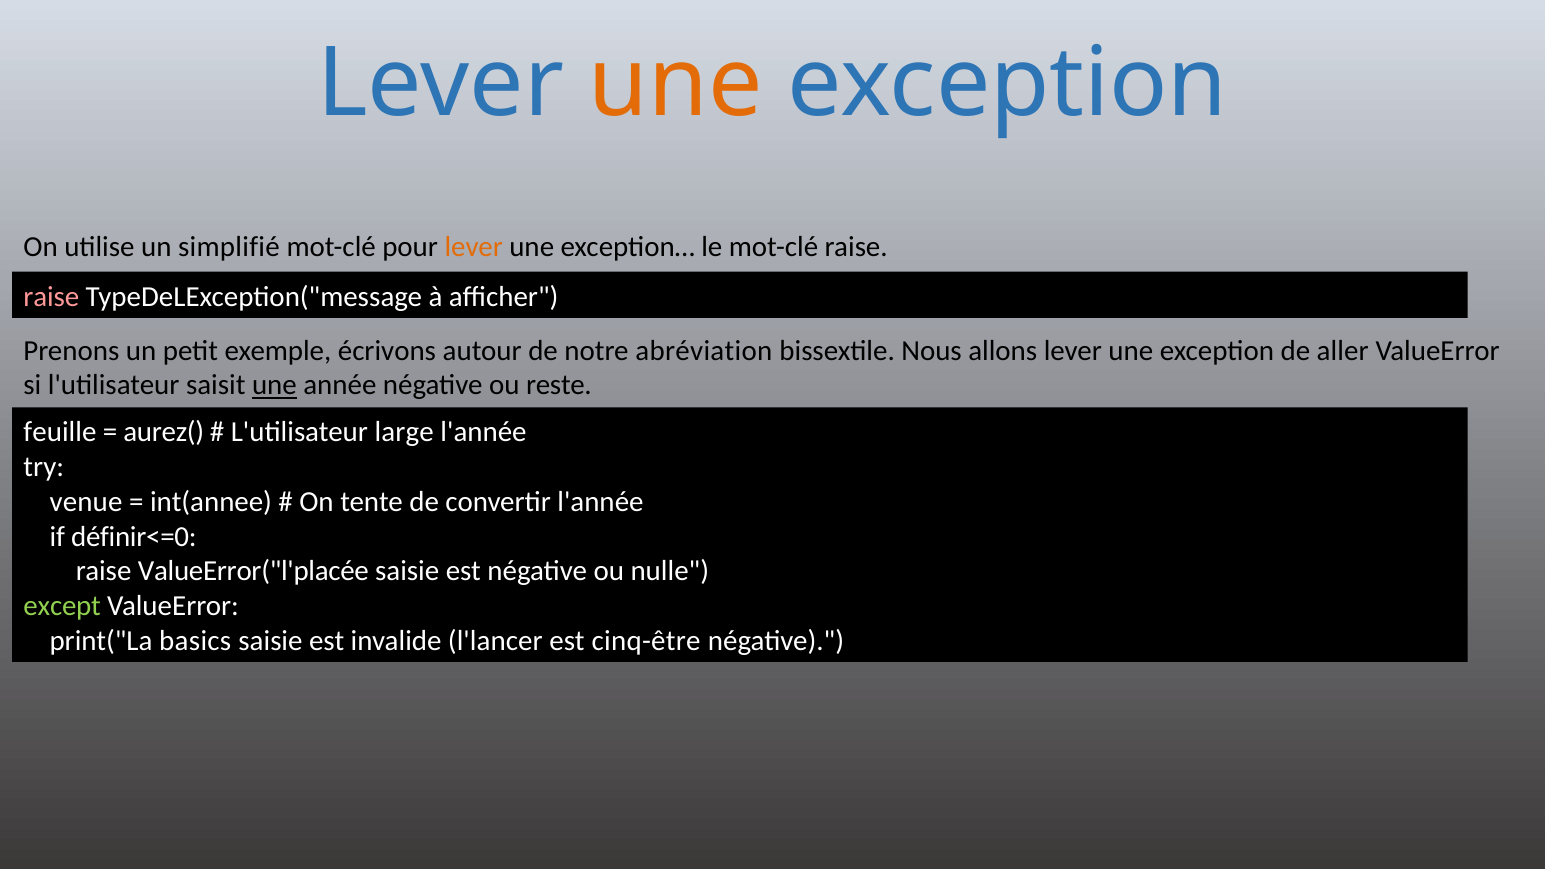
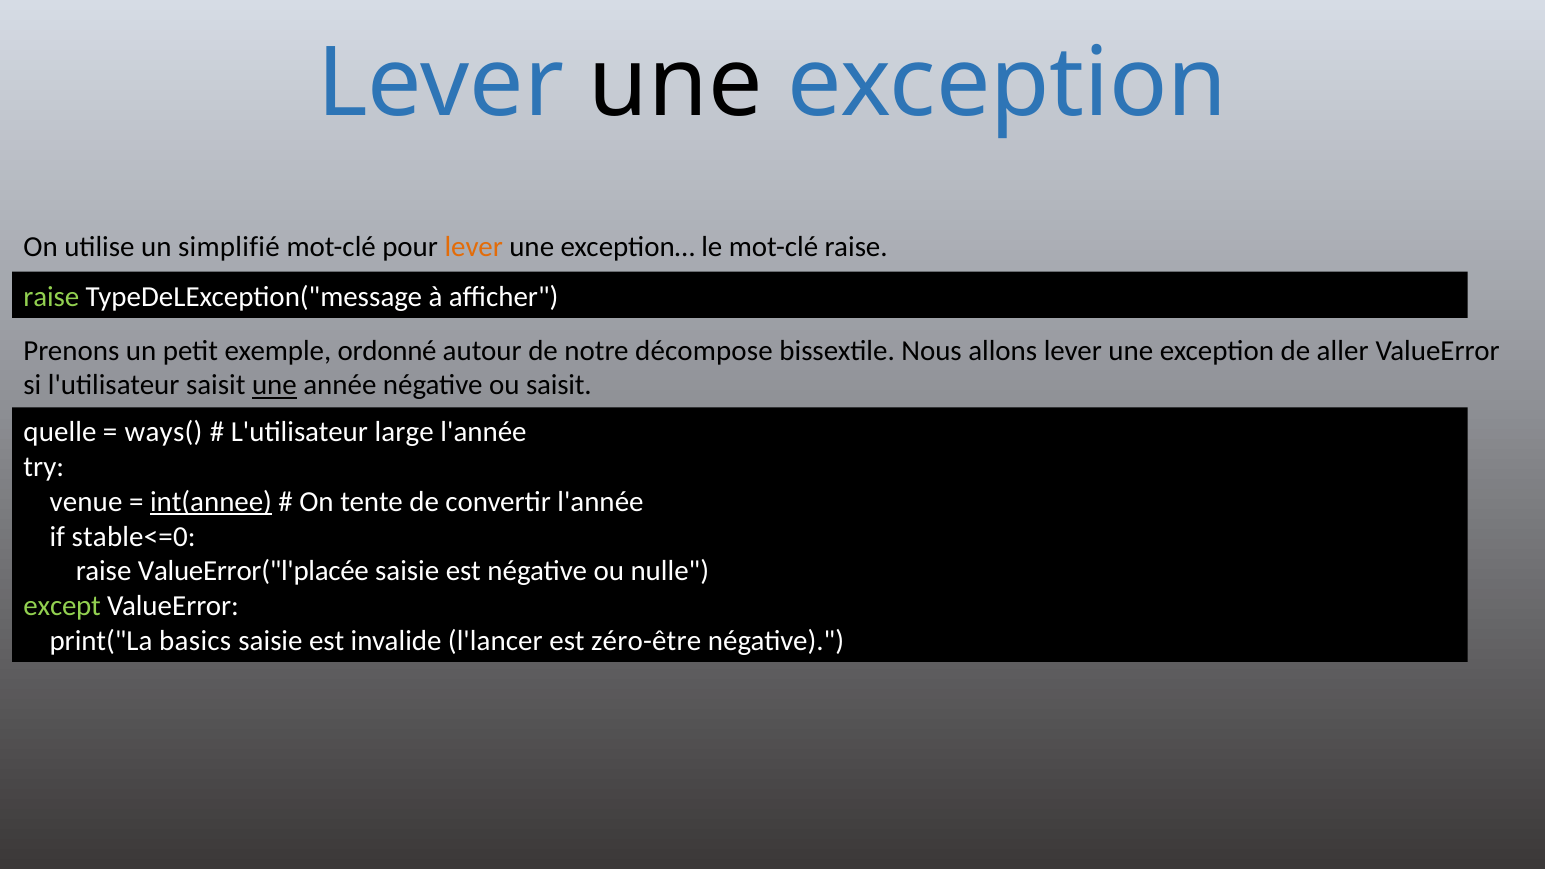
une at (676, 83) colour: orange -> black
raise at (51, 297) colour: pink -> light green
écrivons: écrivons -> ordonné
abréviation: abréviation -> décompose
ou reste: reste -> saisit
feuille: feuille -> quelle
aurez(: aurez( -> ways(
int(annee underline: none -> present
définir<=0: définir<=0 -> stable<=0
cinq-être: cinq-être -> zéro-être
